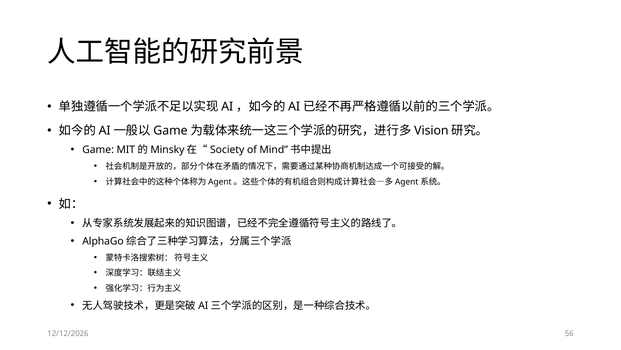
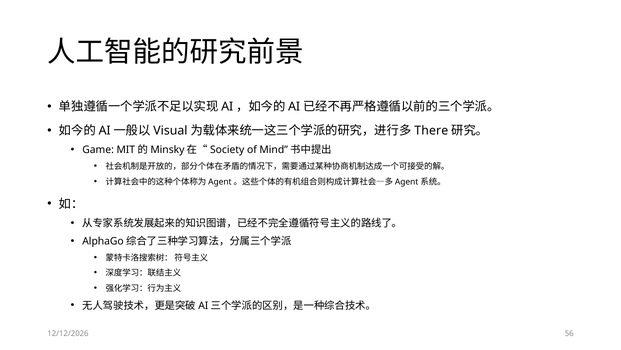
Game at (170, 131): Game -> Visual
Vision: Vision -> There
